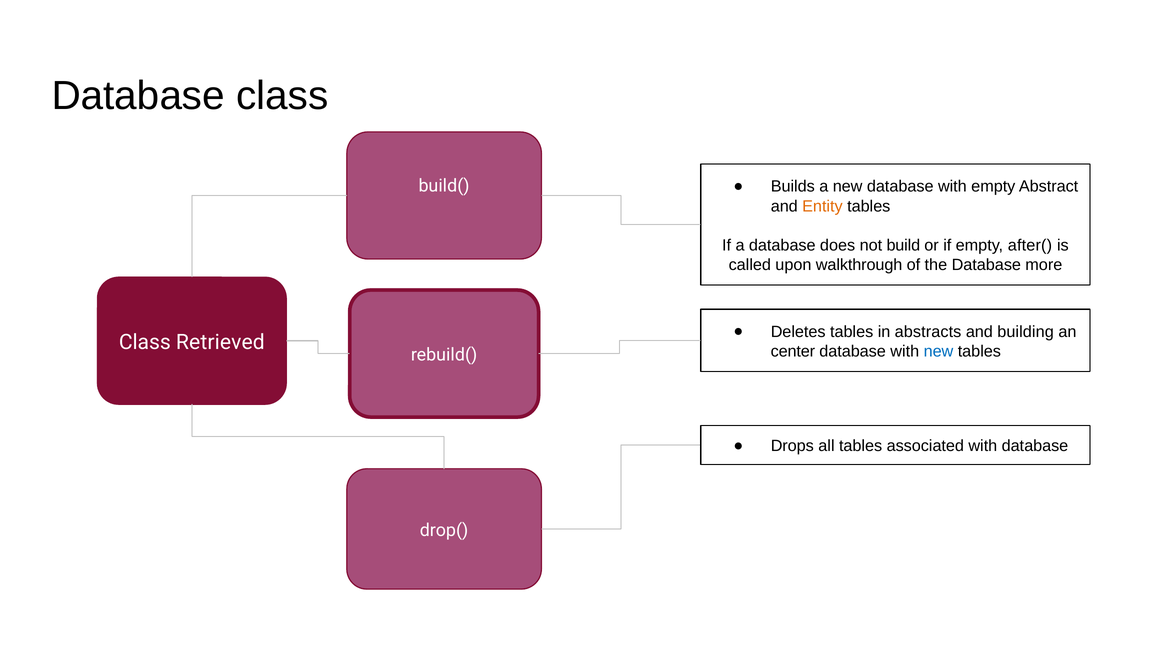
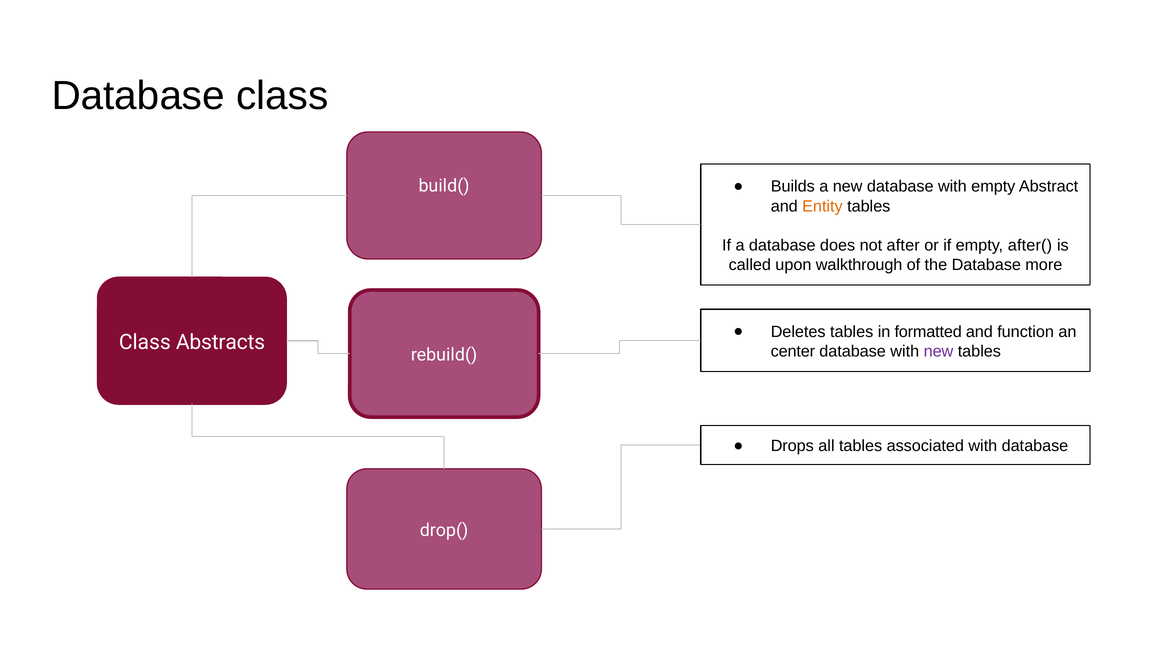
build: build -> after
abstracts: abstracts -> formatted
building: building -> function
Retrieved: Retrieved -> Abstracts
new at (938, 351) colour: blue -> purple
